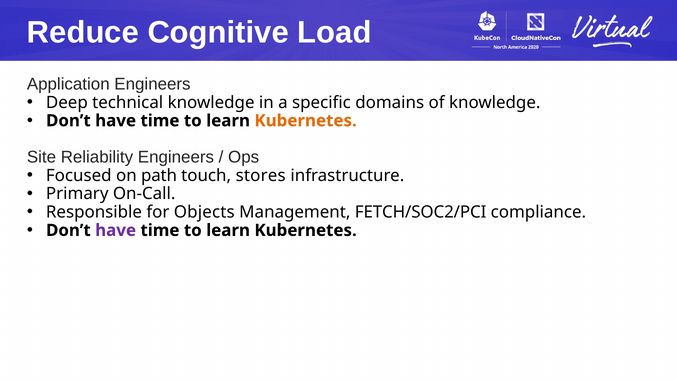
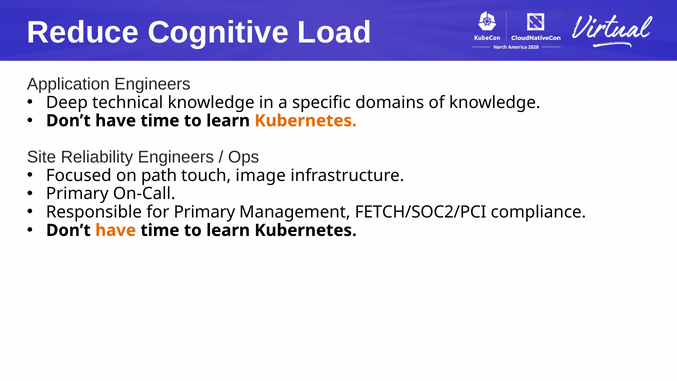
stores: stores -> image
for Objects: Objects -> Primary
have at (116, 230) colour: purple -> orange
